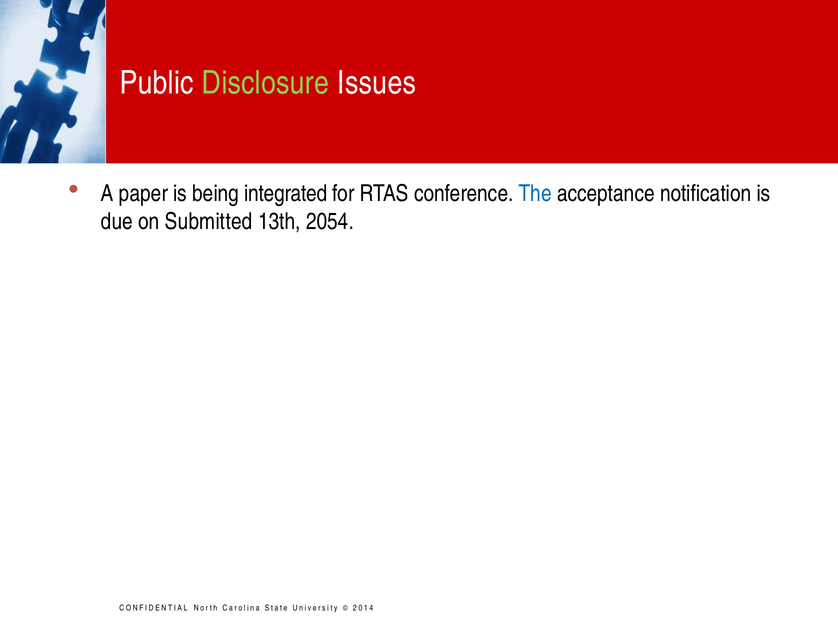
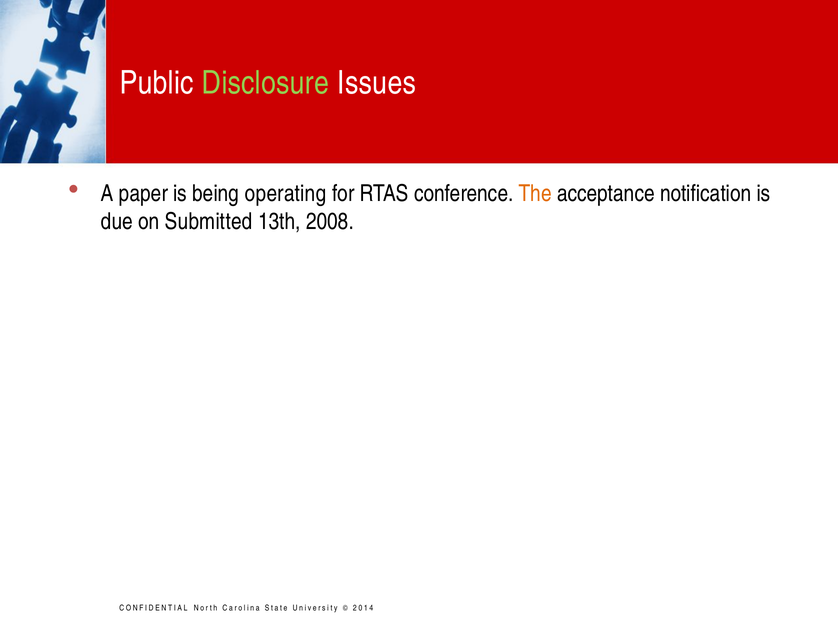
integrated: integrated -> operating
The colour: blue -> orange
2054: 2054 -> 2008
